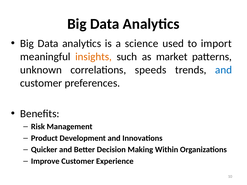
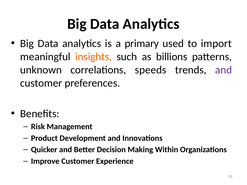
science: science -> primary
market: market -> billions
and at (224, 70) colour: blue -> purple
